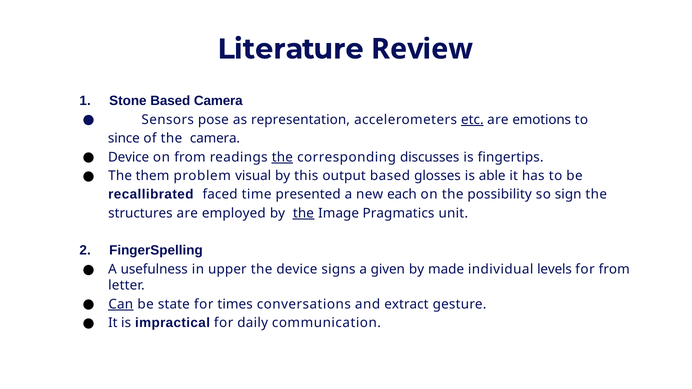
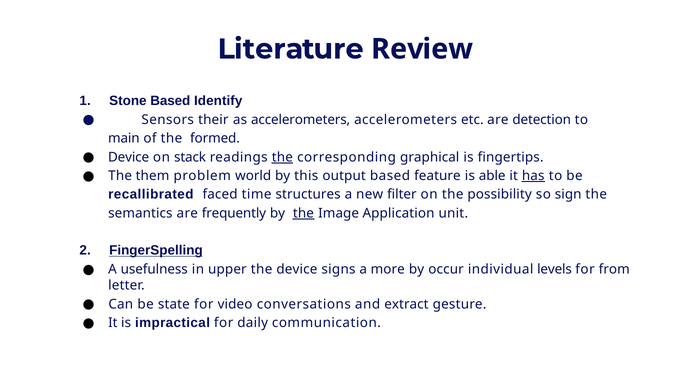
Based Camera: Camera -> Identify
pose: pose -> their
as representation: representation -> accelerometers
etc underline: present -> none
emotions: emotions -> detection
since: since -> main
the camera: camera -> formed
on from: from -> stack
discusses: discusses -> graphical
visual: visual -> world
glosses: glosses -> feature
has underline: none -> present
presented: presented -> structures
each: each -> filter
structures: structures -> semantics
employed: employed -> frequently
Pragmatics: Pragmatics -> Application
FingerSpelling underline: none -> present
given: given -> more
made: made -> occur
Can underline: present -> none
times: times -> video
